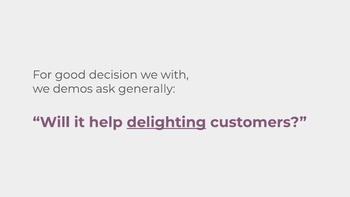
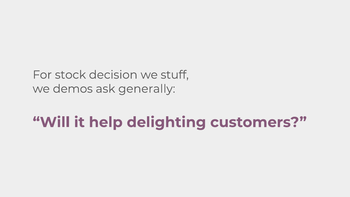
good: good -> stock
with: with -> stuff
delighting underline: present -> none
